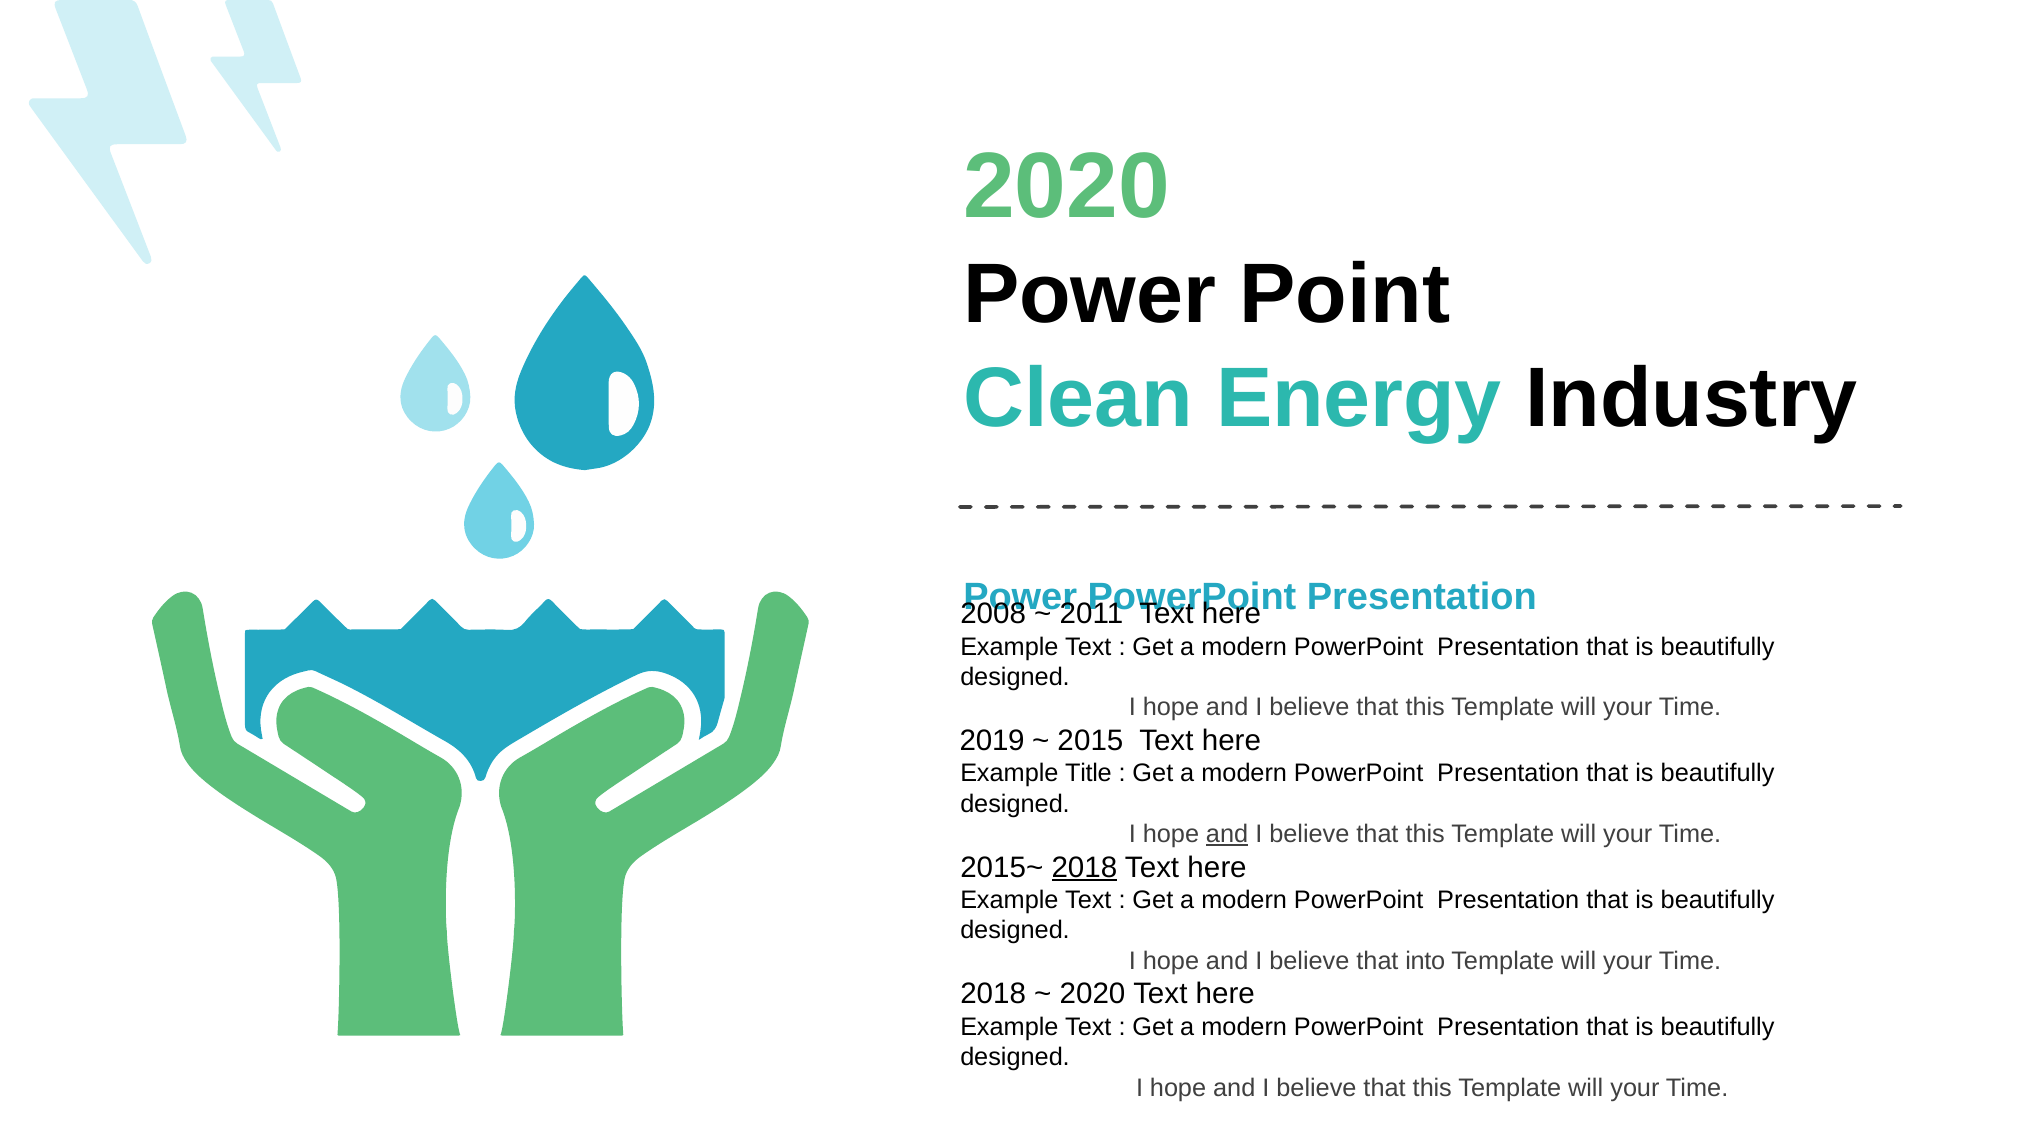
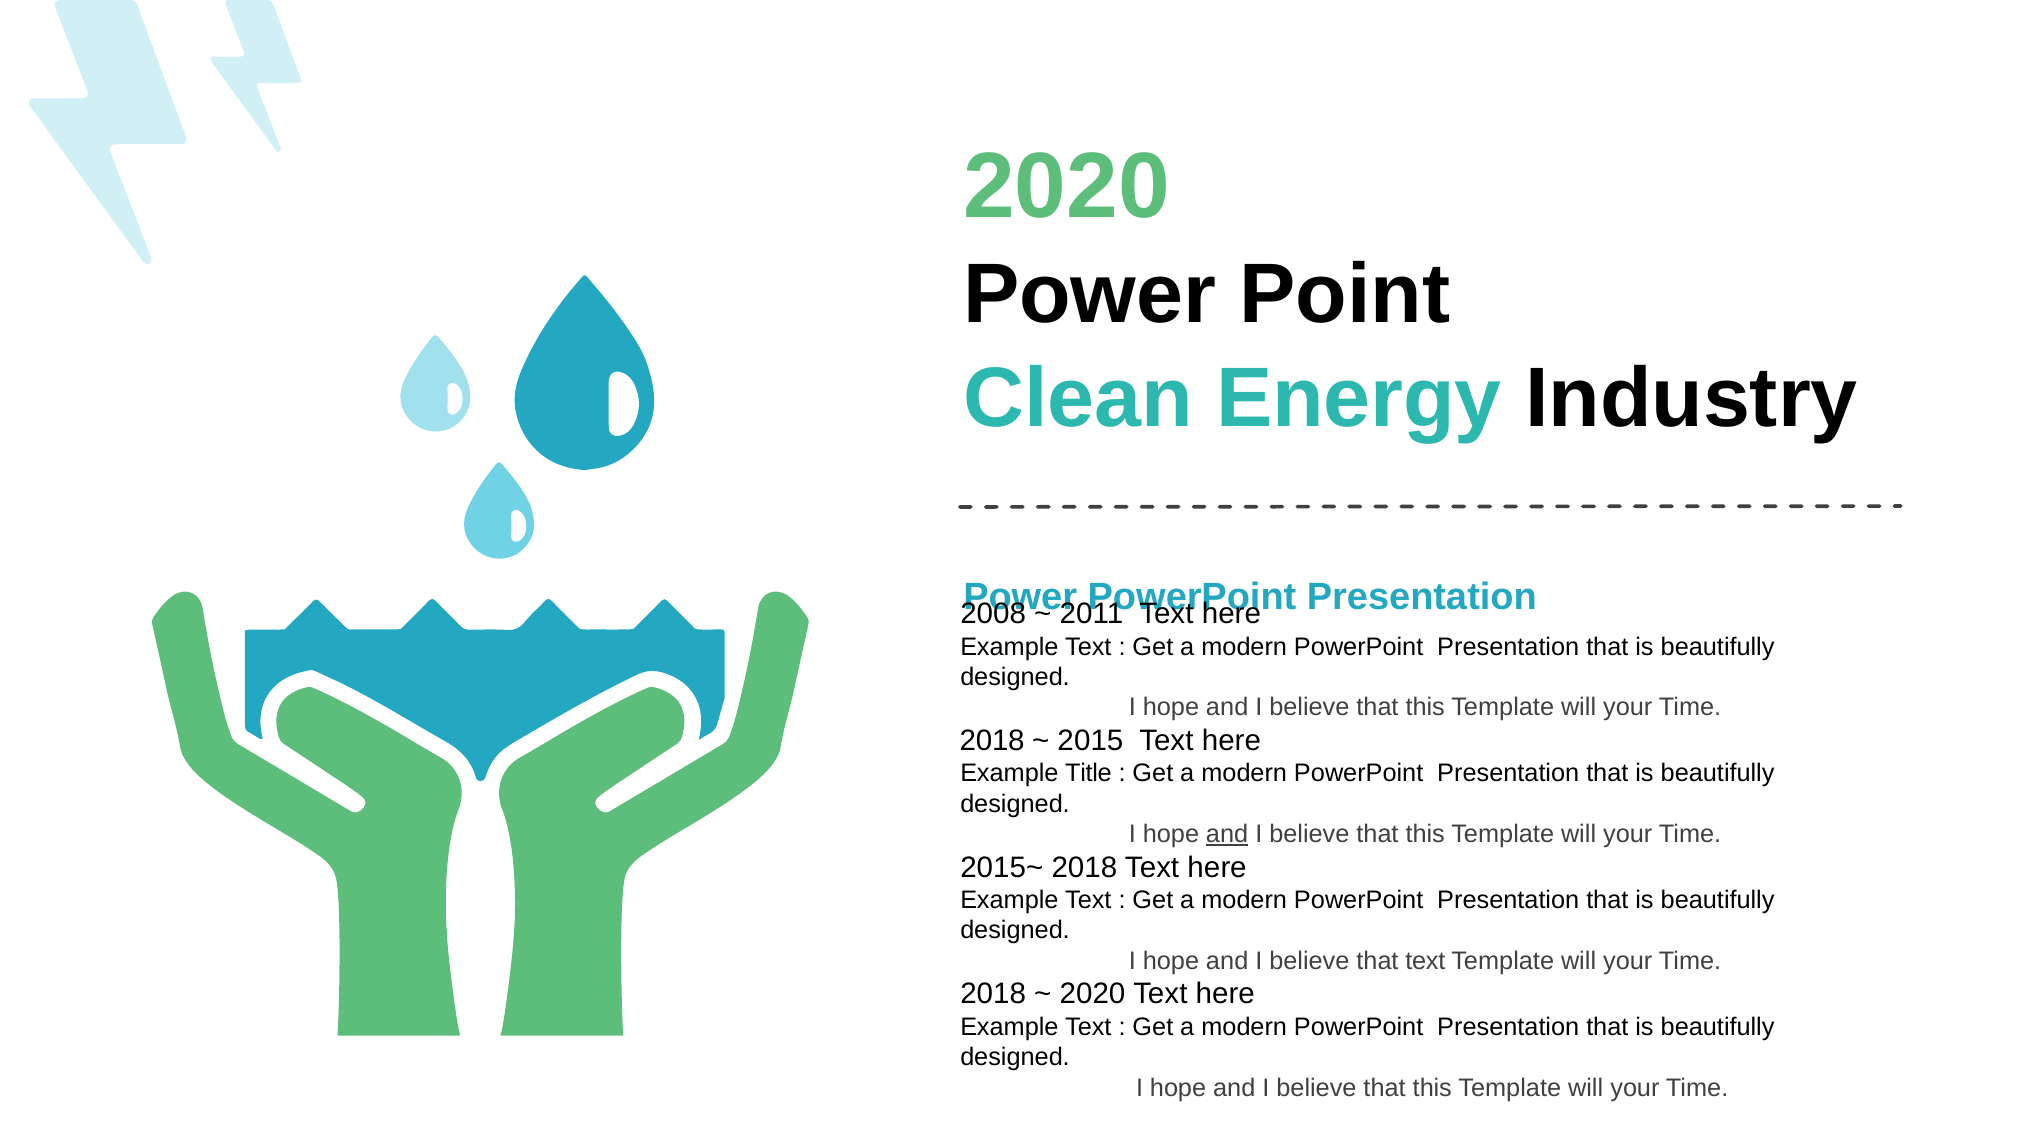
2019 at (992, 741): 2019 -> 2018
2018 at (1084, 867) underline: present -> none
that into: into -> text
